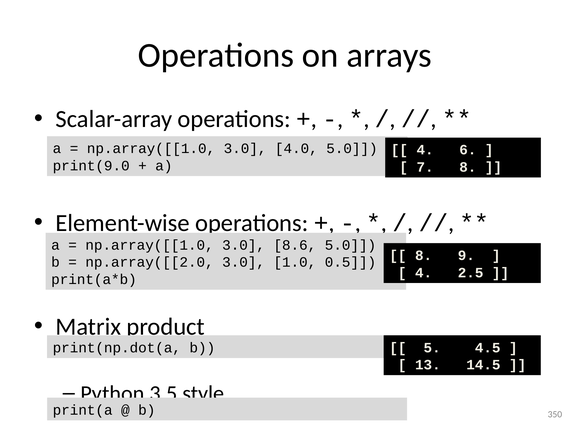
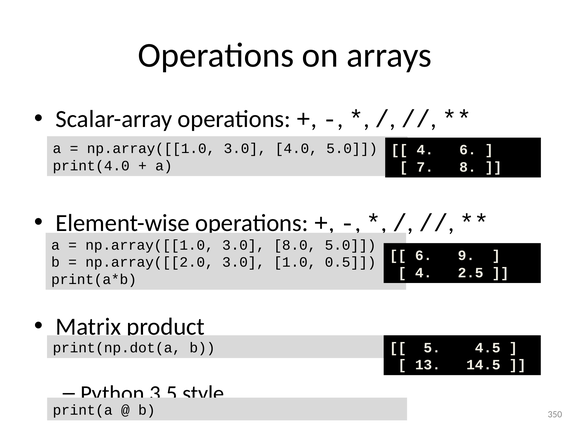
print(9.0: print(9.0 -> print(4.0
8.6: 8.6 -> 8.0
8 at (424, 255): 8 -> 6
